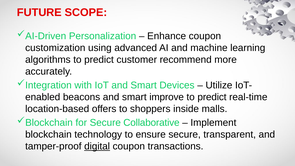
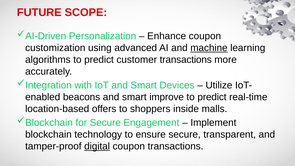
machine underline: none -> present
customer recommend: recommend -> transactions
Collaborative: Collaborative -> Engagement
